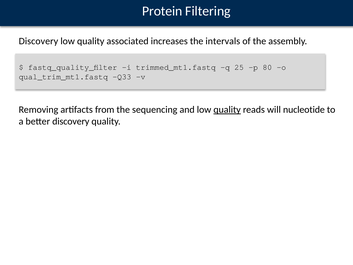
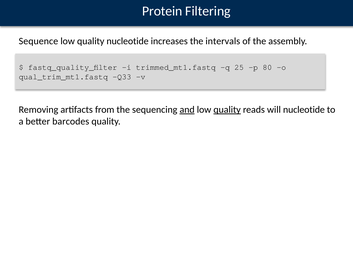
Discovery at (38, 41): Discovery -> Sequence
quality associated: associated -> nucleotide
and underline: none -> present
better discovery: discovery -> barcodes
